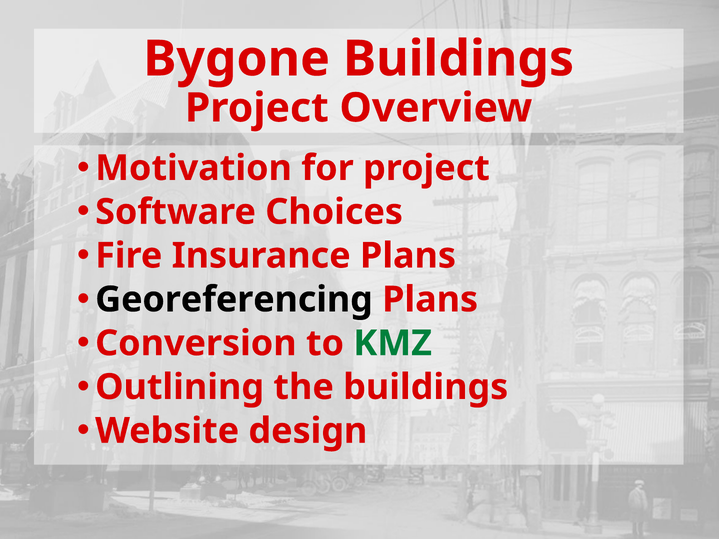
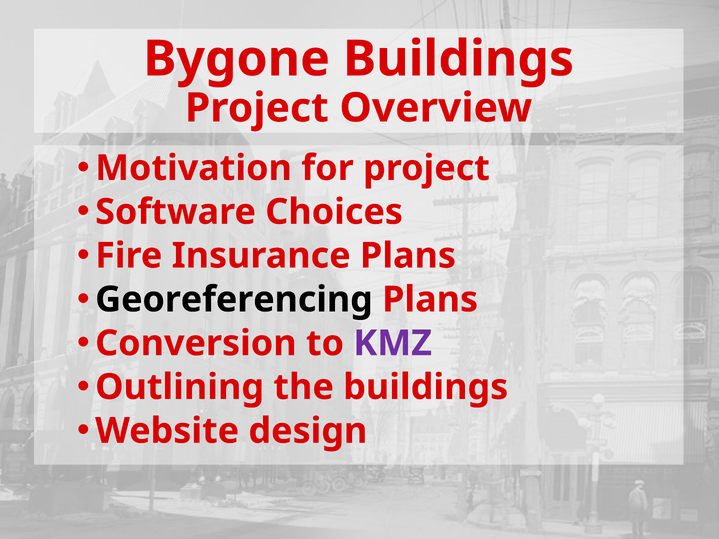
KMZ colour: green -> purple
